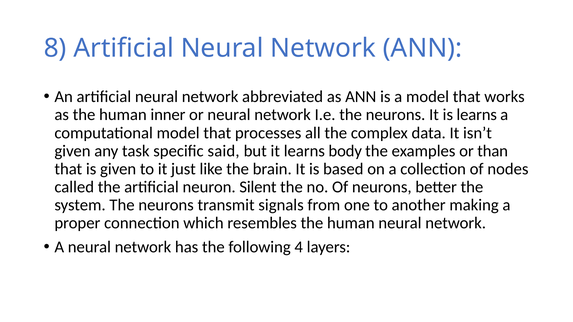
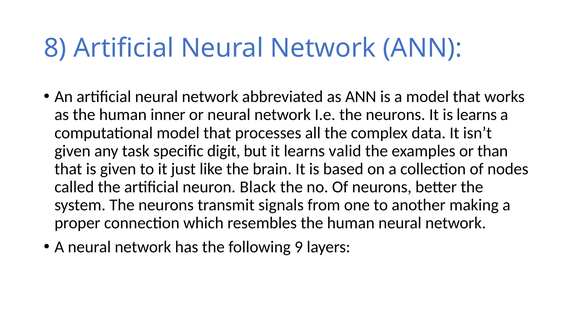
said: said -> digit
body: body -> valid
Silent: Silent -> Black
4: 4 -> 9
